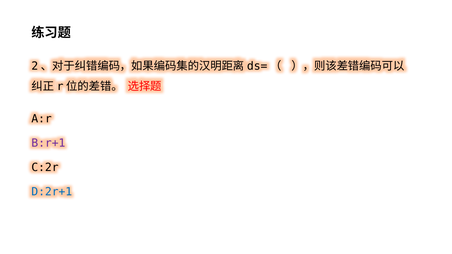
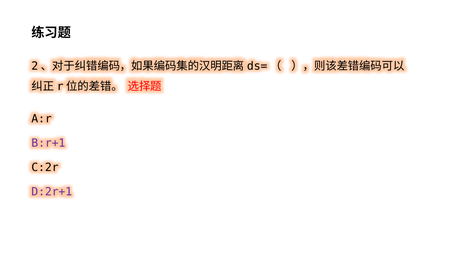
D:2r+1 colour: blue -> purple
